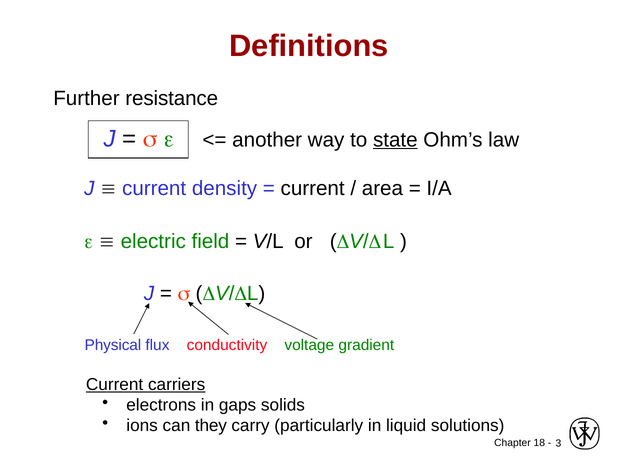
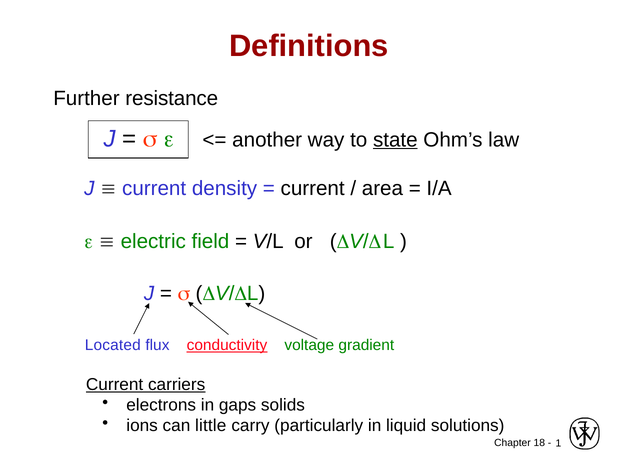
Physical: Physical -> Located
conductivity underline: none -> present
they: they -> little
3: 3 -> 1
